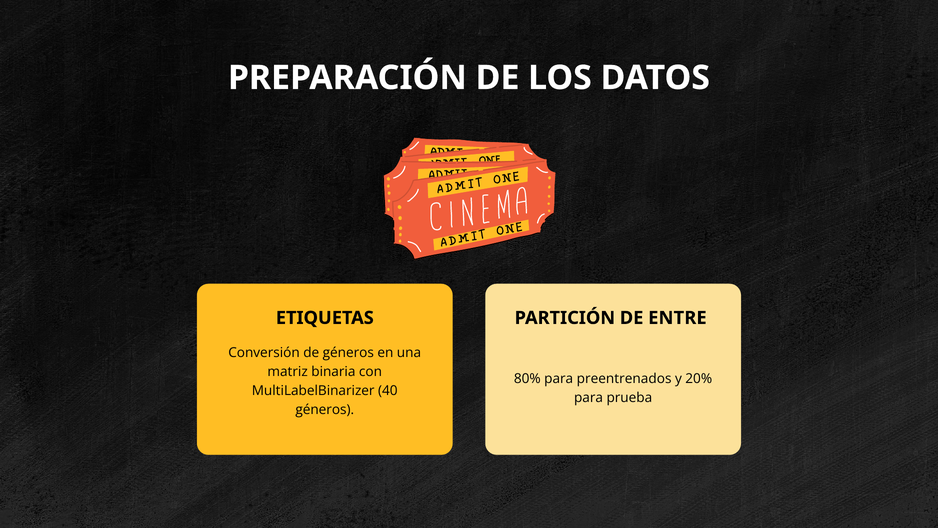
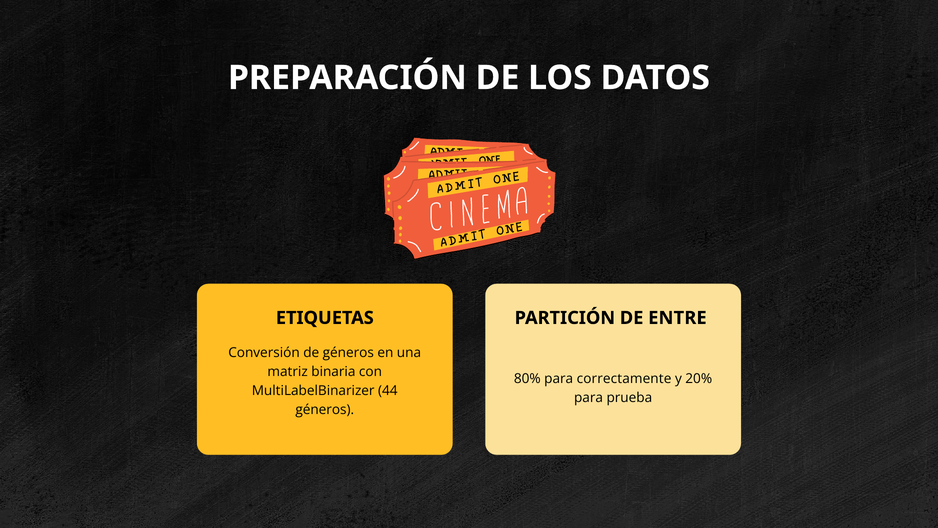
preentrenados: preentrenados -> correctamente
40: 40 -> 44
